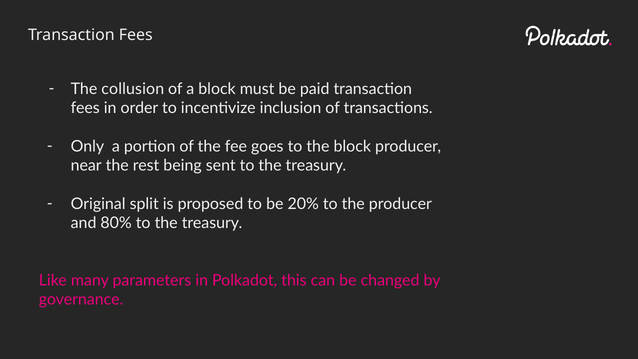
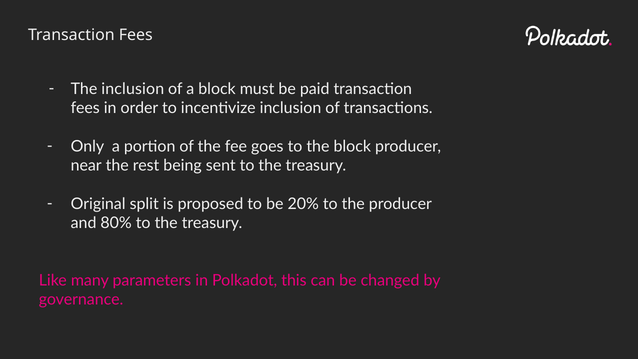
The collusion: collusion -> inclusion
